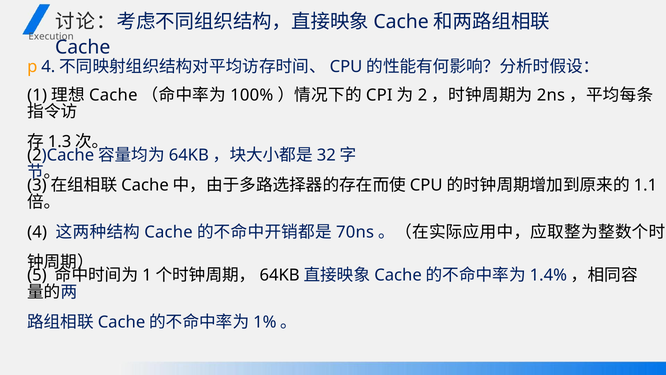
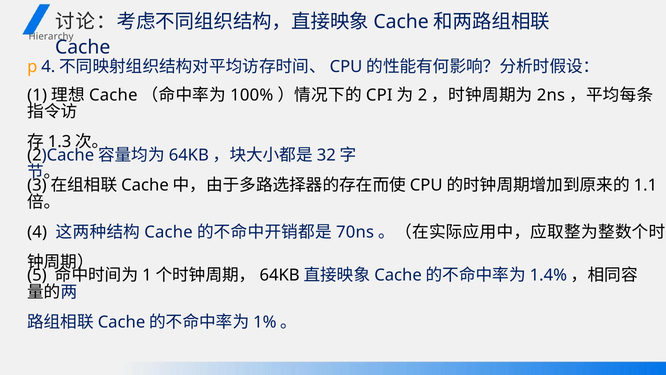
Execution: Execution -> Hierarchy
